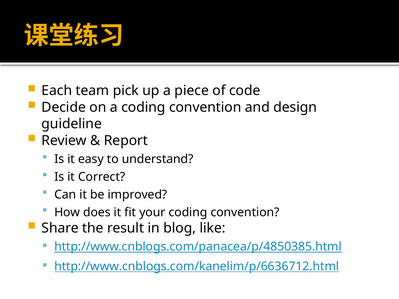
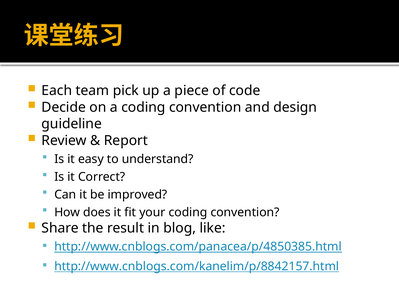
http://www.cnblogs.com/kanelim/p/6636712.html: http://www.cnblogs.com/kanelim/p/6636712.html -> http://www.cnblogs.com/kanelim/p/8842157.html
